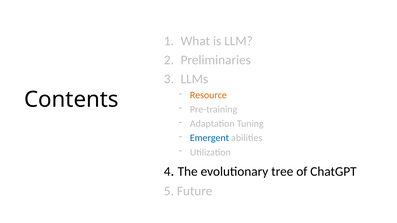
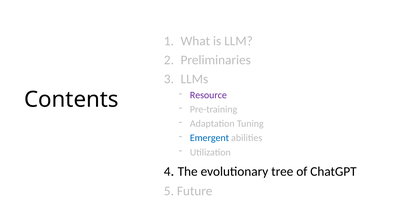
Resource colour: orange -> purple
